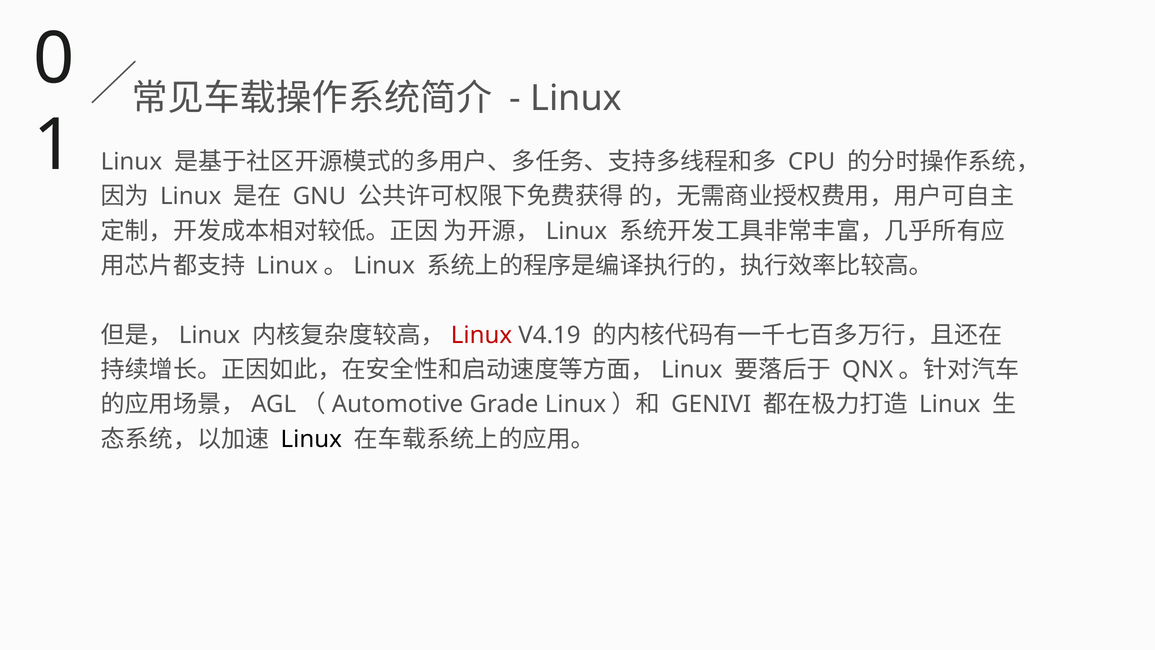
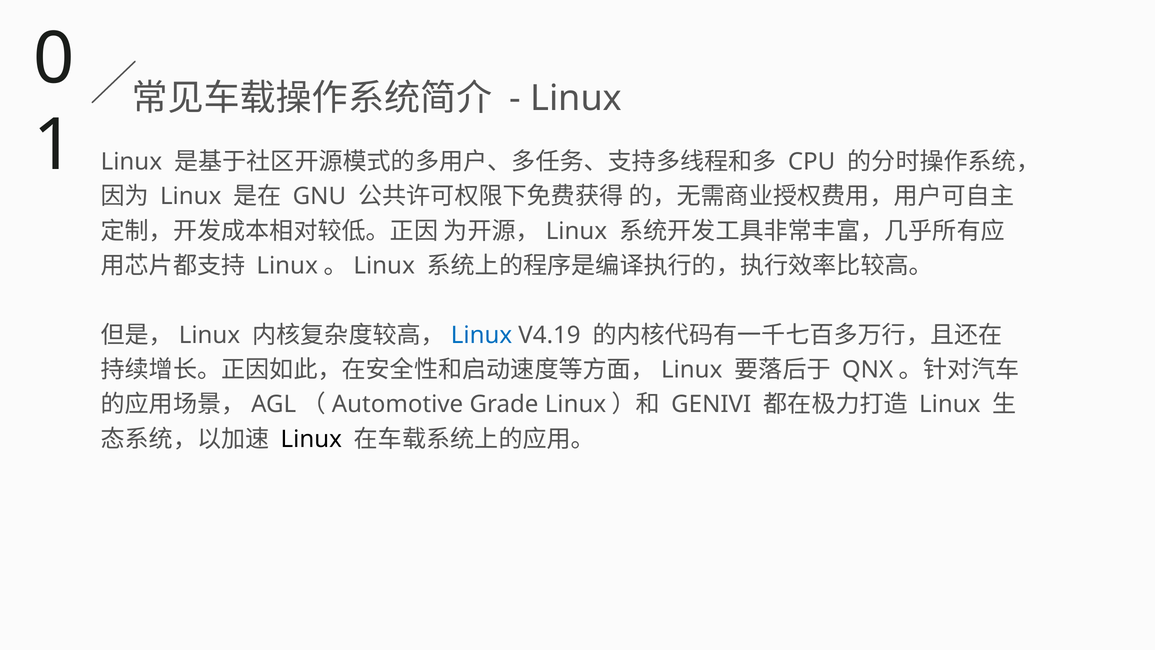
Linux at (481, 335) colour: red -> blue
